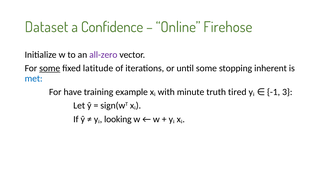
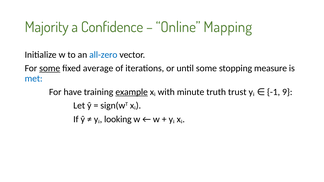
Dataset: Dataset -> Majority
Firehose: Firehose -> Mapping
all-zero colour: purple -> blue
latitude: latitude -> average
inherent: inherent -> measure
example underline: none -> present
tired: tired -> trust
3: 3 -> 9
